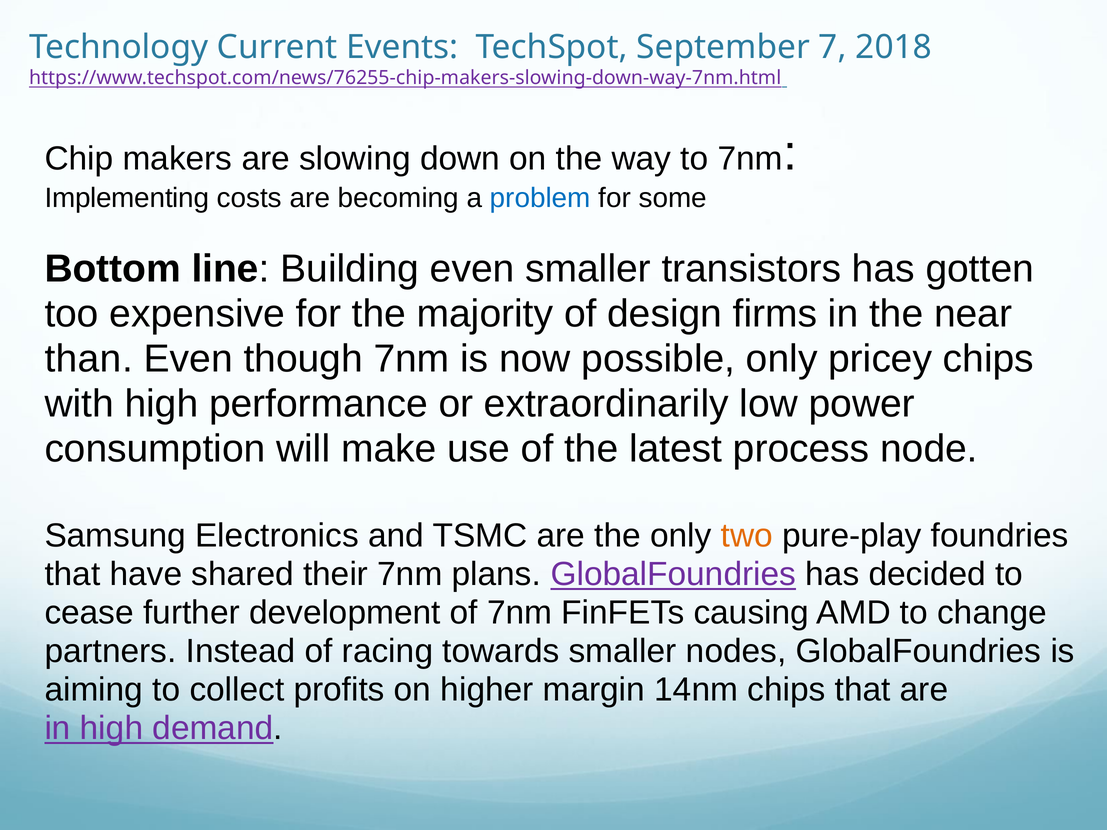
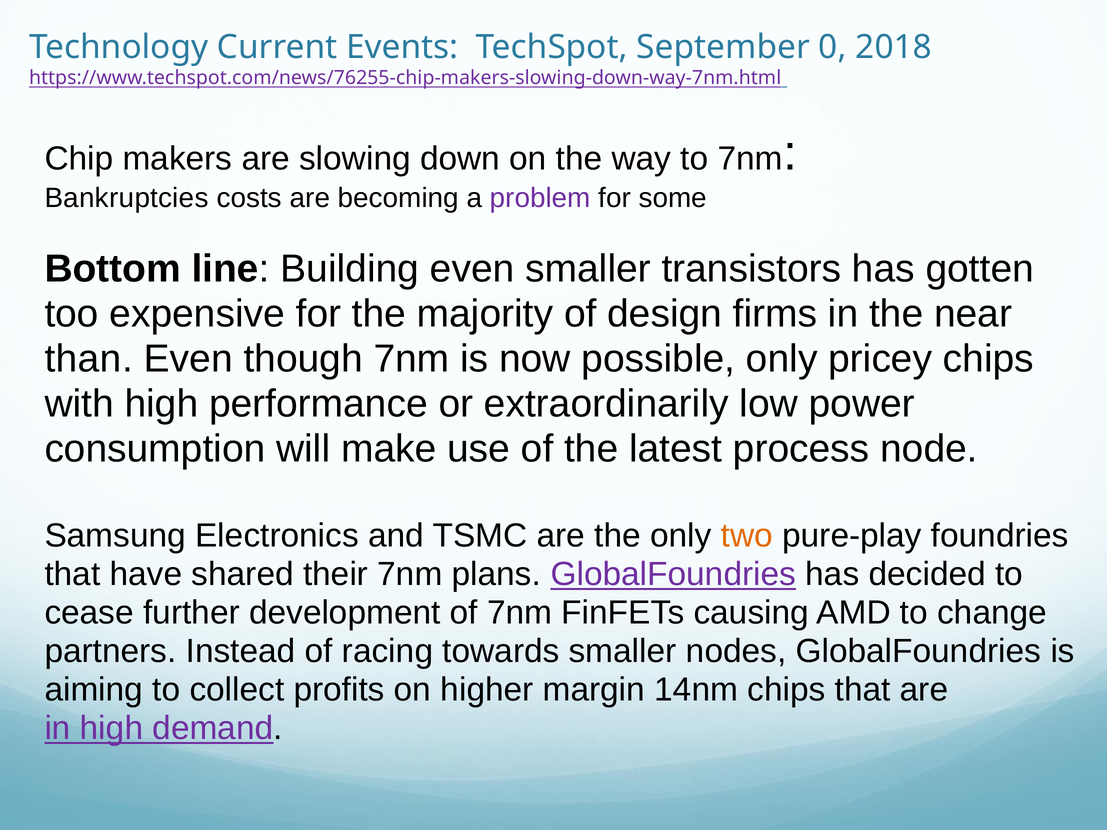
7: 7 -> 0
Implementing: Implementing -> Bankruptcies
problem colour: blue -> purple
